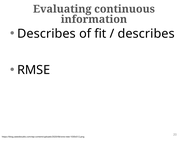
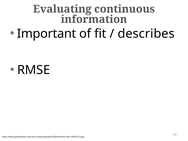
Describes at (46, 34): Describes -> Important
